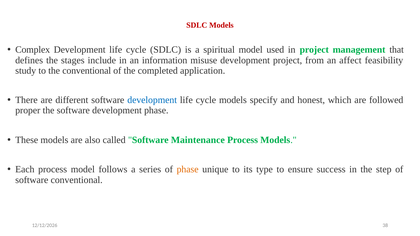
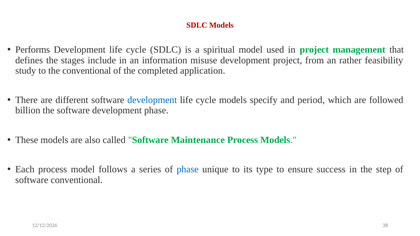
Complex: Complex -> Performs
affect: affect -> rather
honest: honest -> period
proper: proper -> billion
phase at (188, 170) colour: orange -> blue
